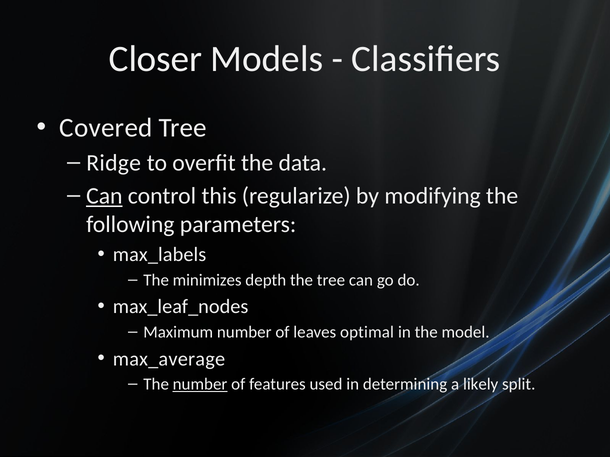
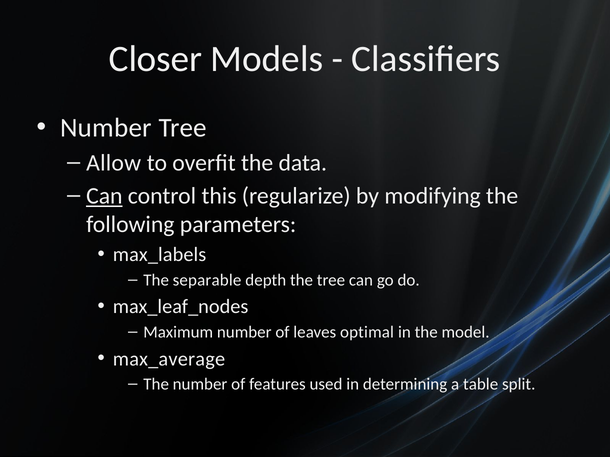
Covered at (106, 128): Covered -> Number
Ridge: Ridge -> Allow
minimizes: minimizes -> separable
number at (200, 385) underline: present -> none
likely: likely -> table
